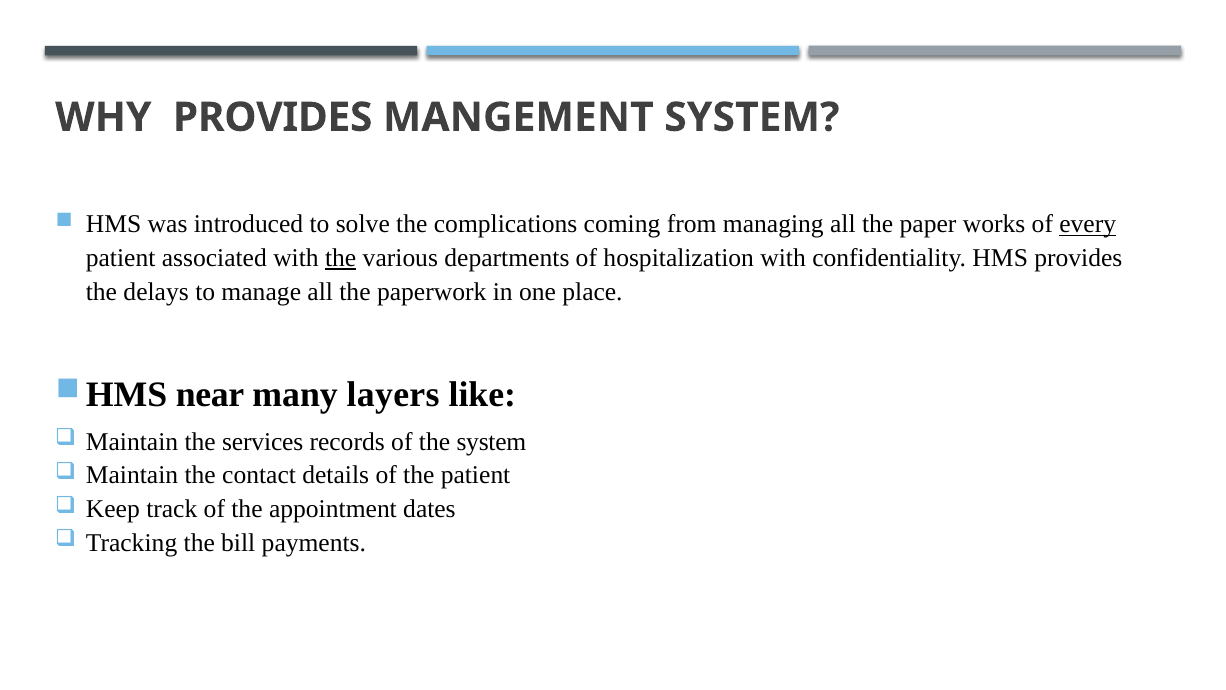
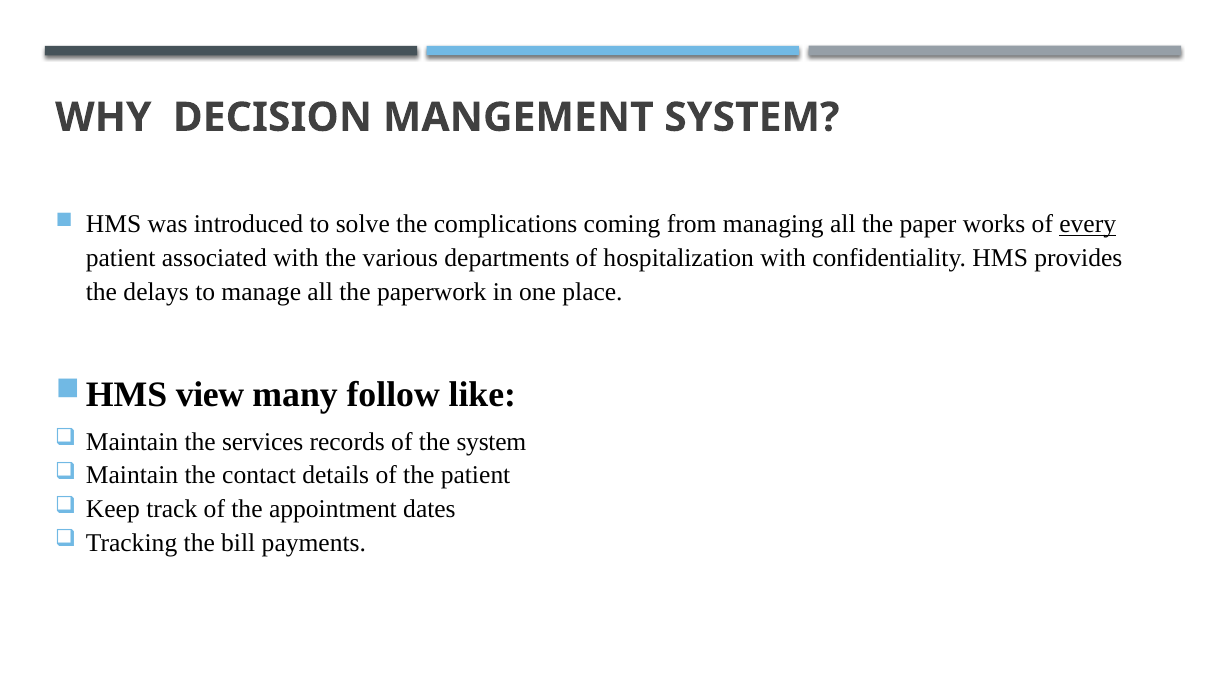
WHY PROVIDES: PROVIDES -> DECISION
the at (341, 258) underline: present -> none
near: near -> view
layers: layers -> follow
